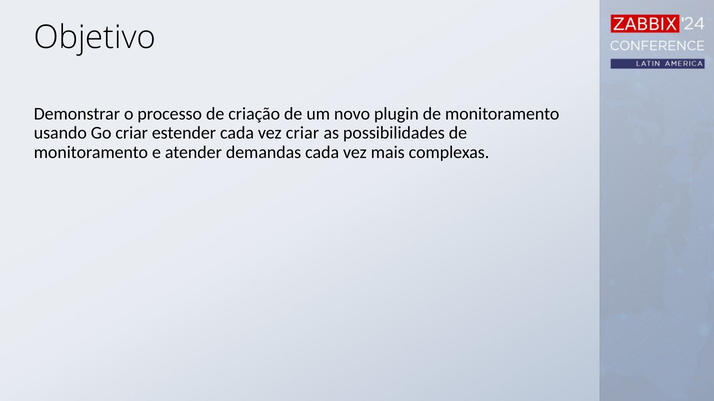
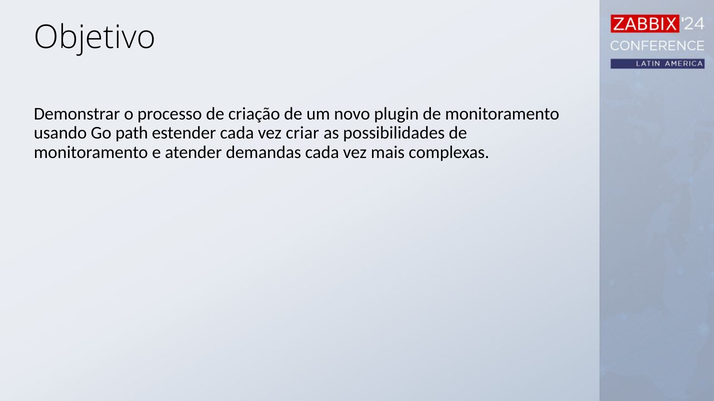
Go criar: criar -> path
